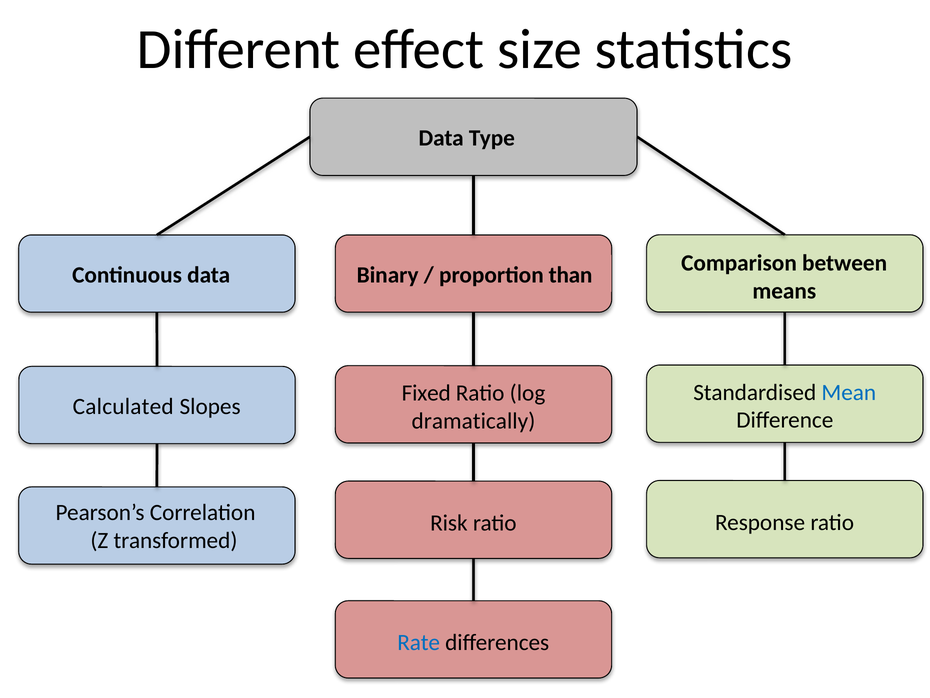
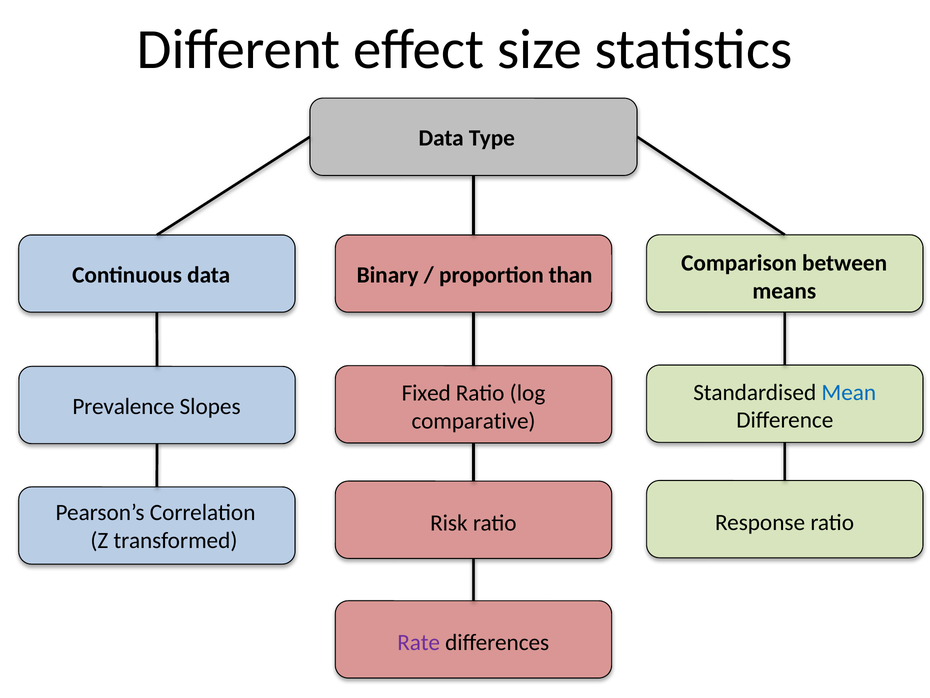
Calculated: Calculated -> Prevalence
dramatically: dramatically -> comparative
Rate colour: blue -> purple
